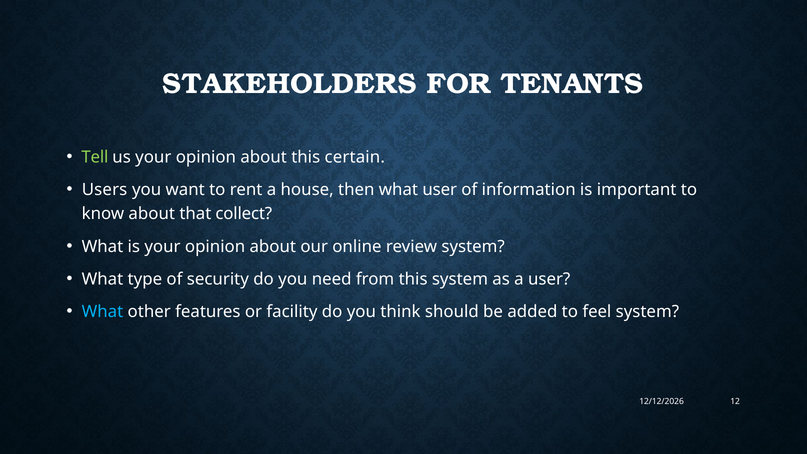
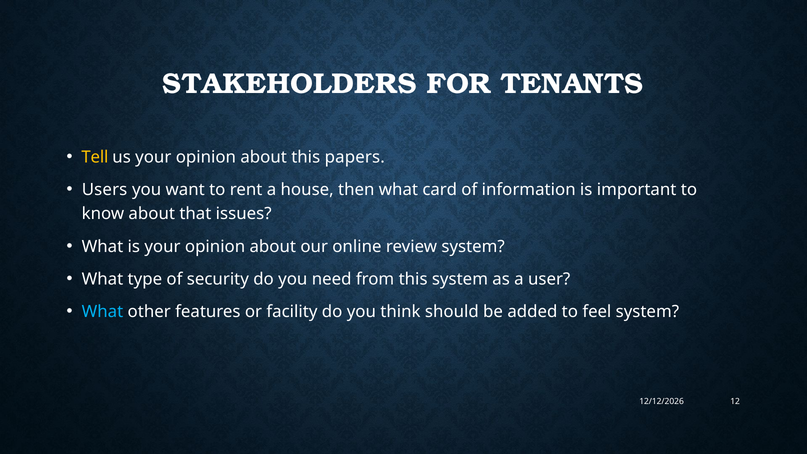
Tell colour: light green -> yellow
certain: certain -> papers
what user: user -> card
collect: collect -> issues
